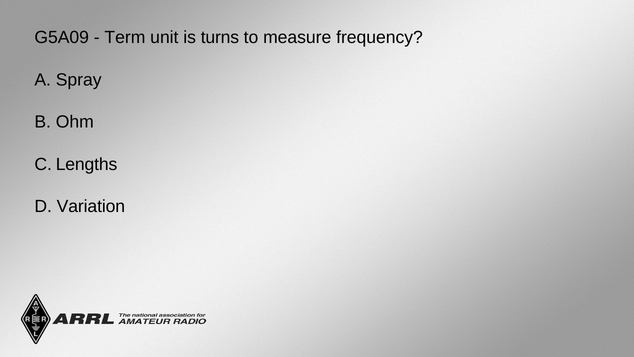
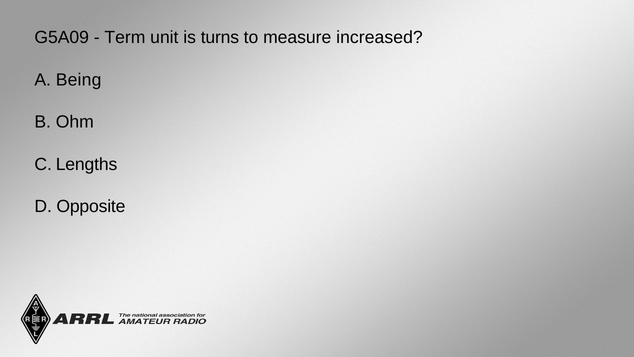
frequency: frequency -> increased
Spray: Spray -> Being
Variation: Variation -> Opposite
